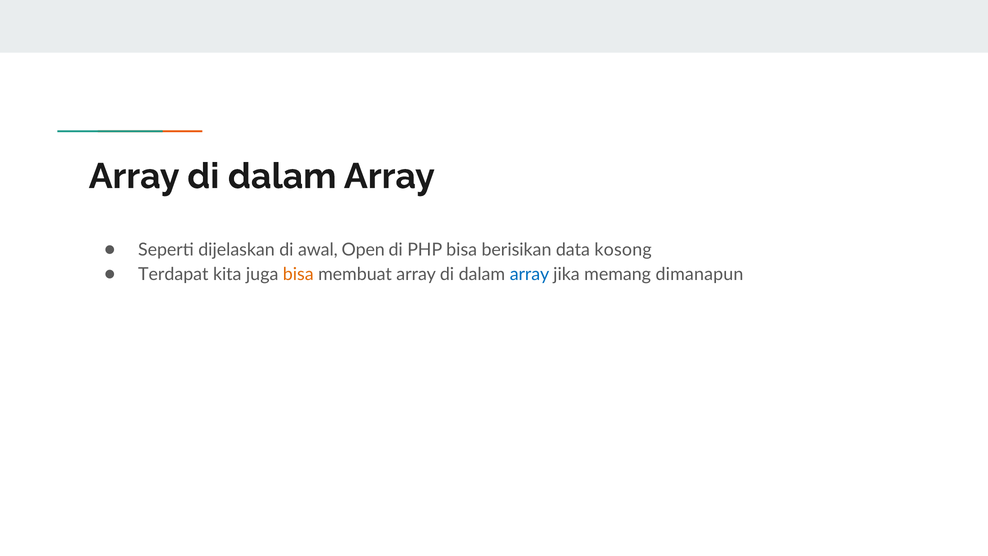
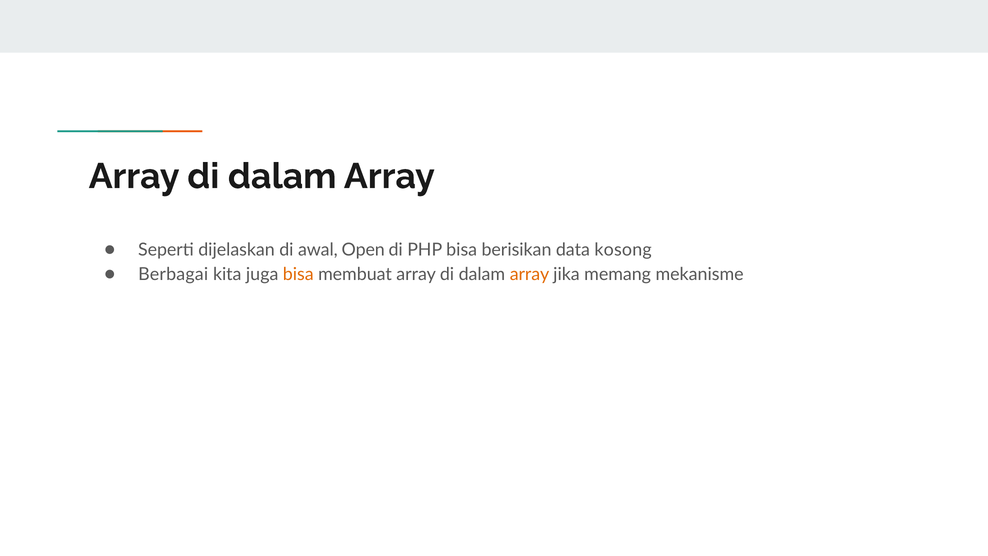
Terdapat: Terdapat -> Berbagai
array at (529, 274) colour: blue -> orange
dimanapun: dimanapun -> mekanisme
